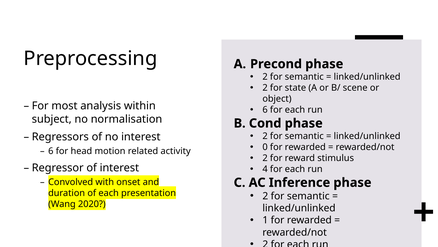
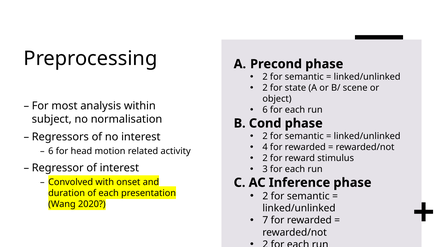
0: 0 -> 4
4: 4 -> 3
1: 1 -> 7
